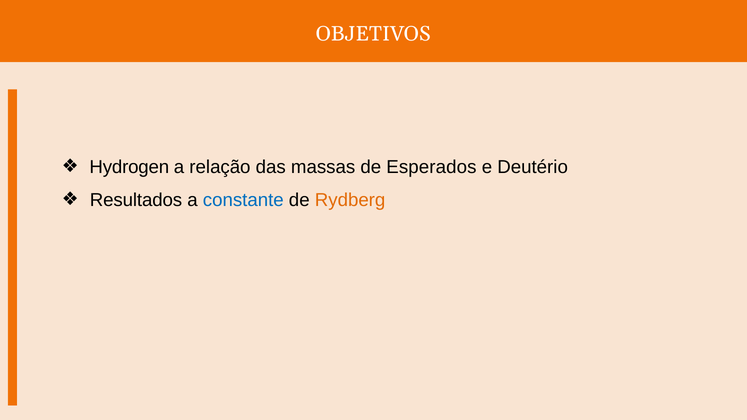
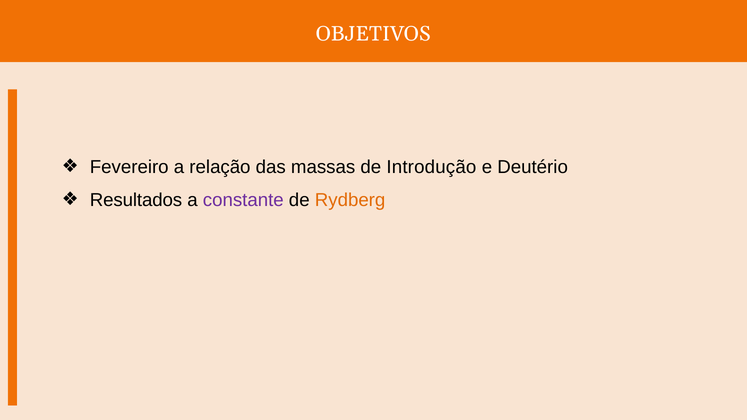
Hydrogen: Hydrogen -> Fevereiro
Esperados: Esperados -> Introdução
constante colour: blue -> purple
